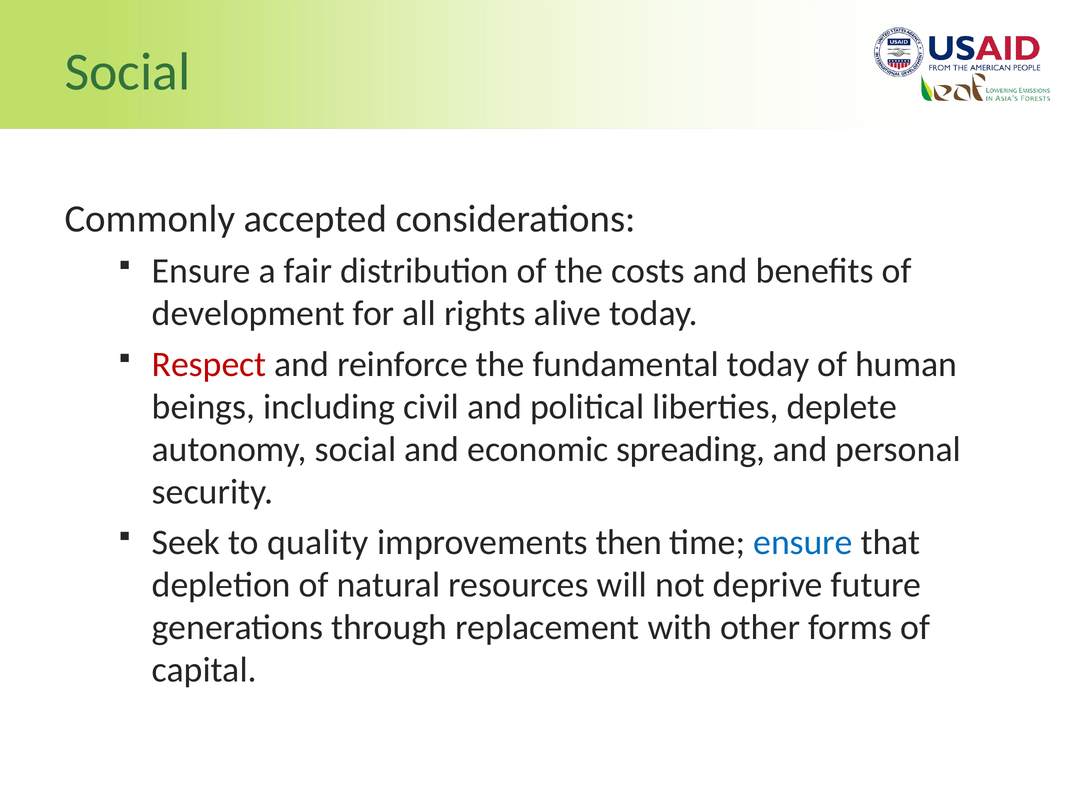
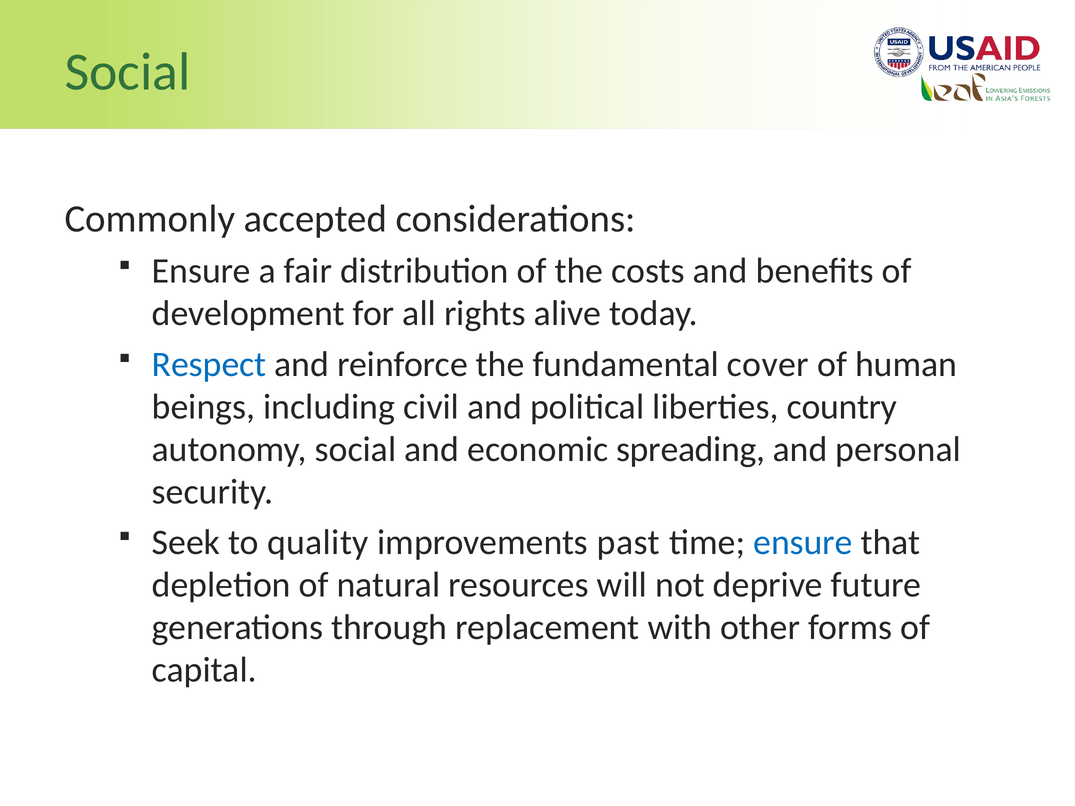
Respect colour: red -> blue
fundamental today: today -> cover
deplete: deplete -> country
then: then -> past
